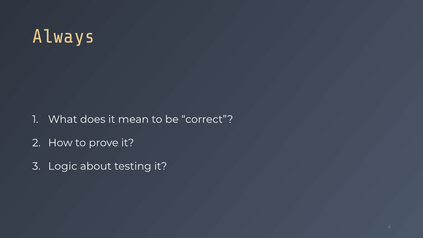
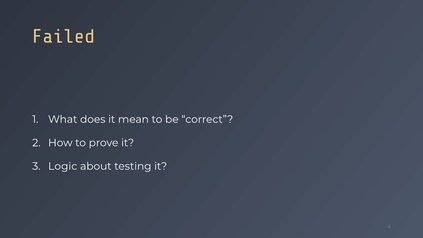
Always: Always -> Failed
